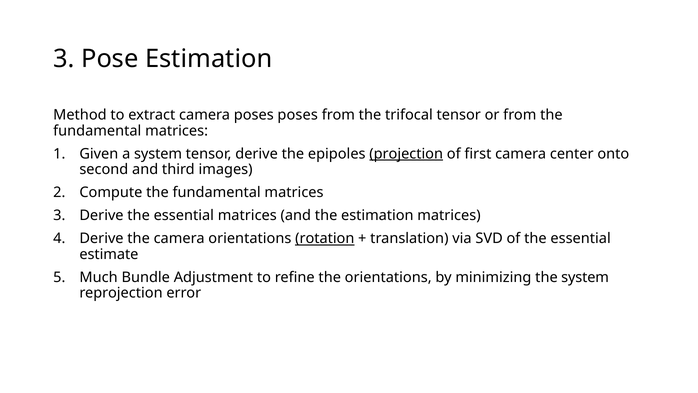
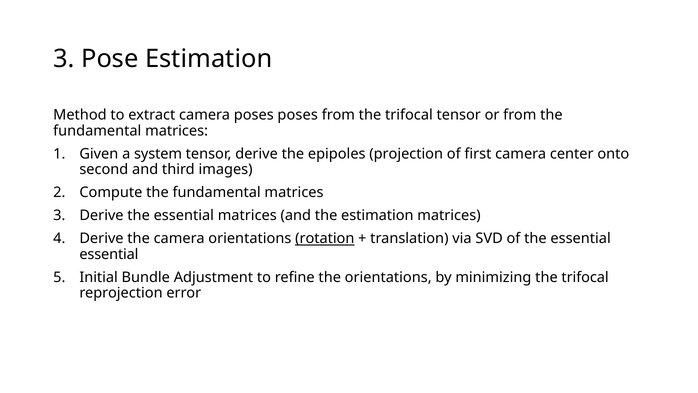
projection underline: present -> none
estimate at (109, 254): estimate -> essential
Much: Much -> Initial
minimizing the system: system -> trifocal
